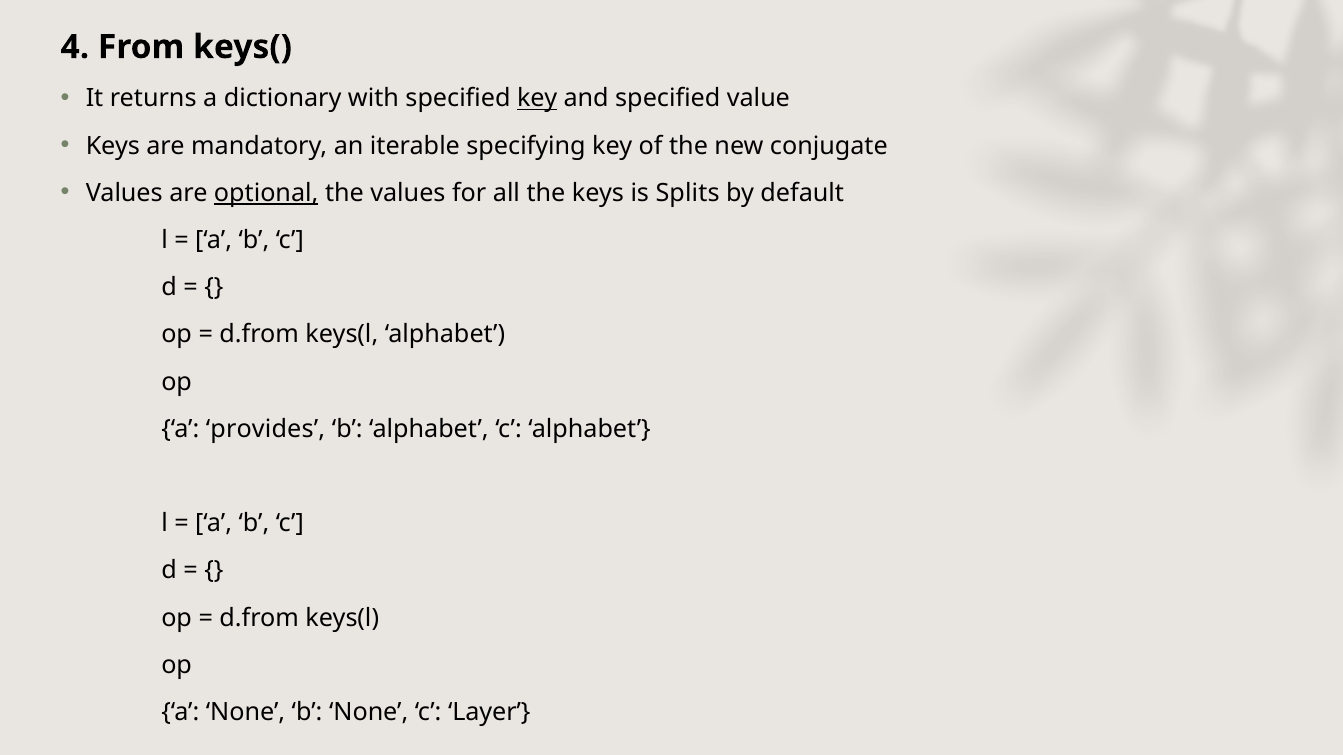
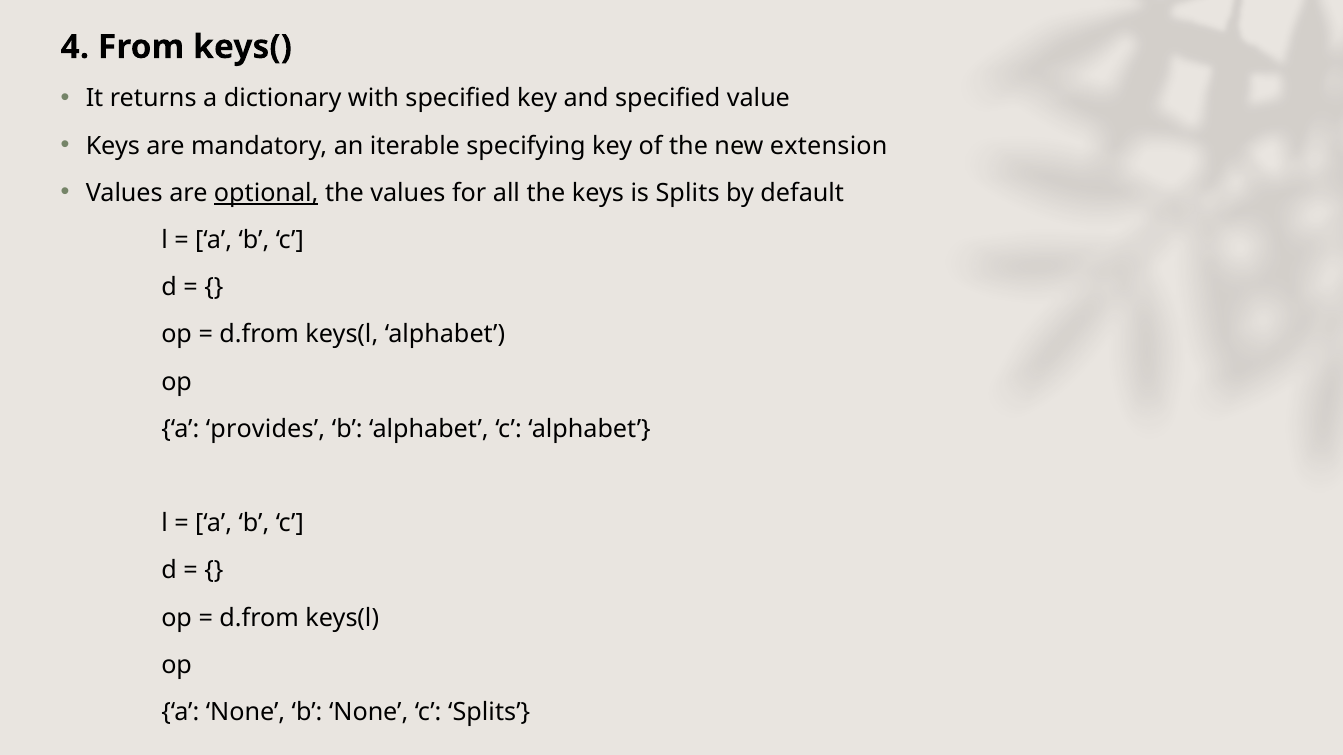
key at (537, 99) underline: present -> none
conjugate: conjugate -> extension
c Layer: Layer -> Splits
